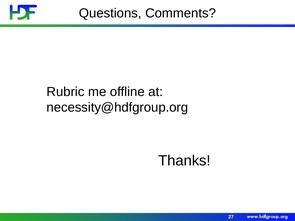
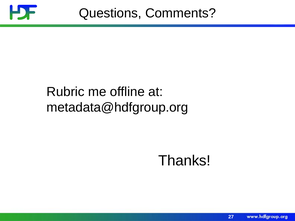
necessity@hdfgroup.org: necessity@hdfgroup.org -> metadata@hdfgroup.org
